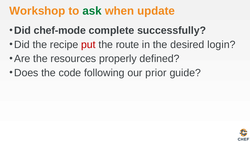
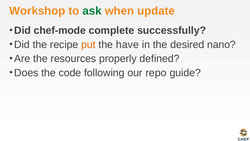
put colour: red -> orange
route: route -> have
login: login -> nano
prior: prior -> repo
